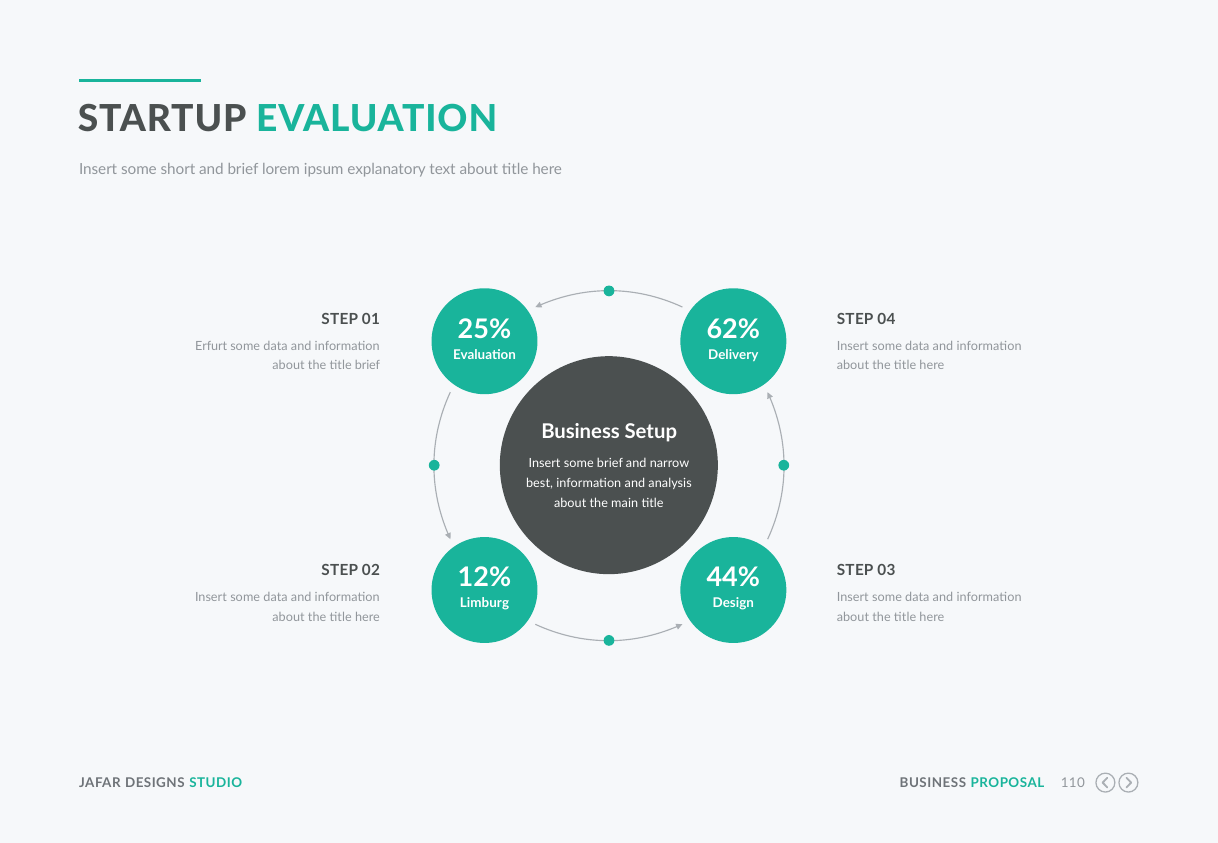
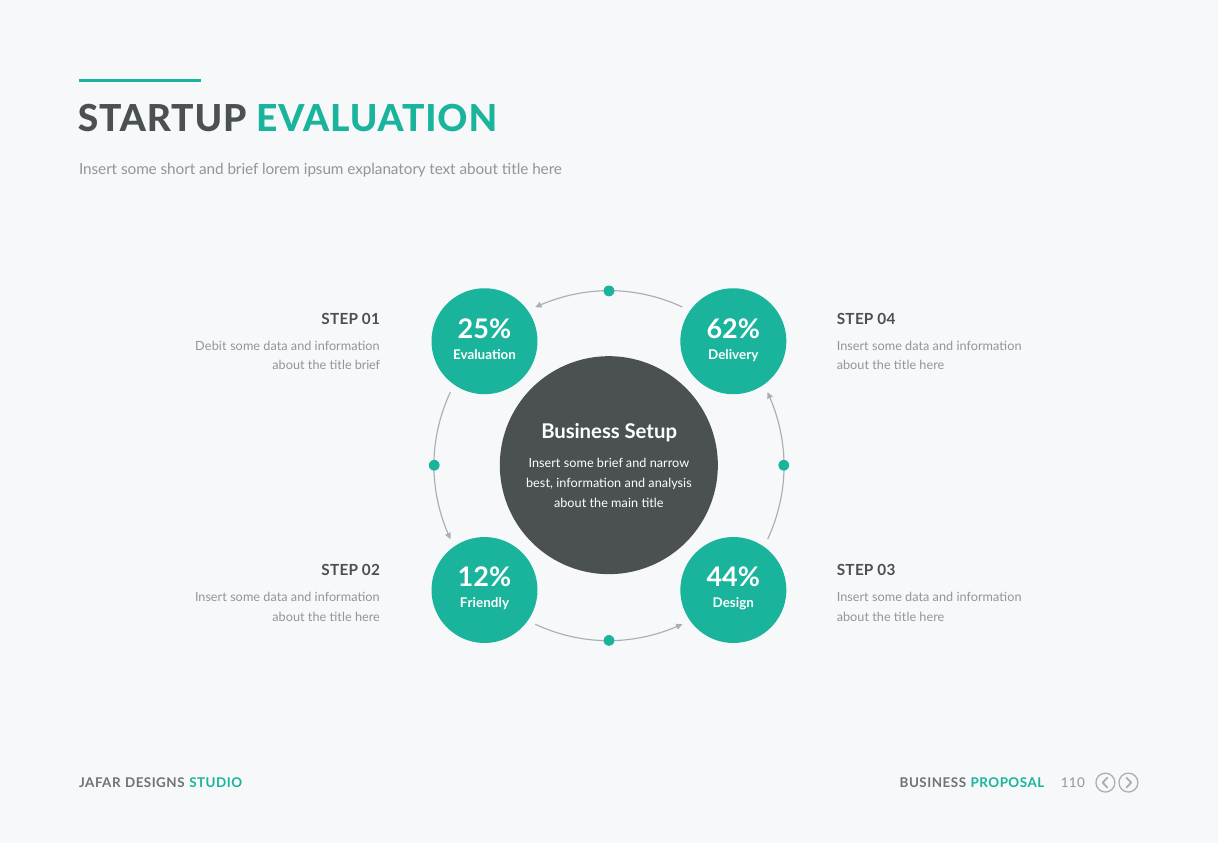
Erfurt: Erfurt -> Debit
Limburg: Limburg -> Friendly
